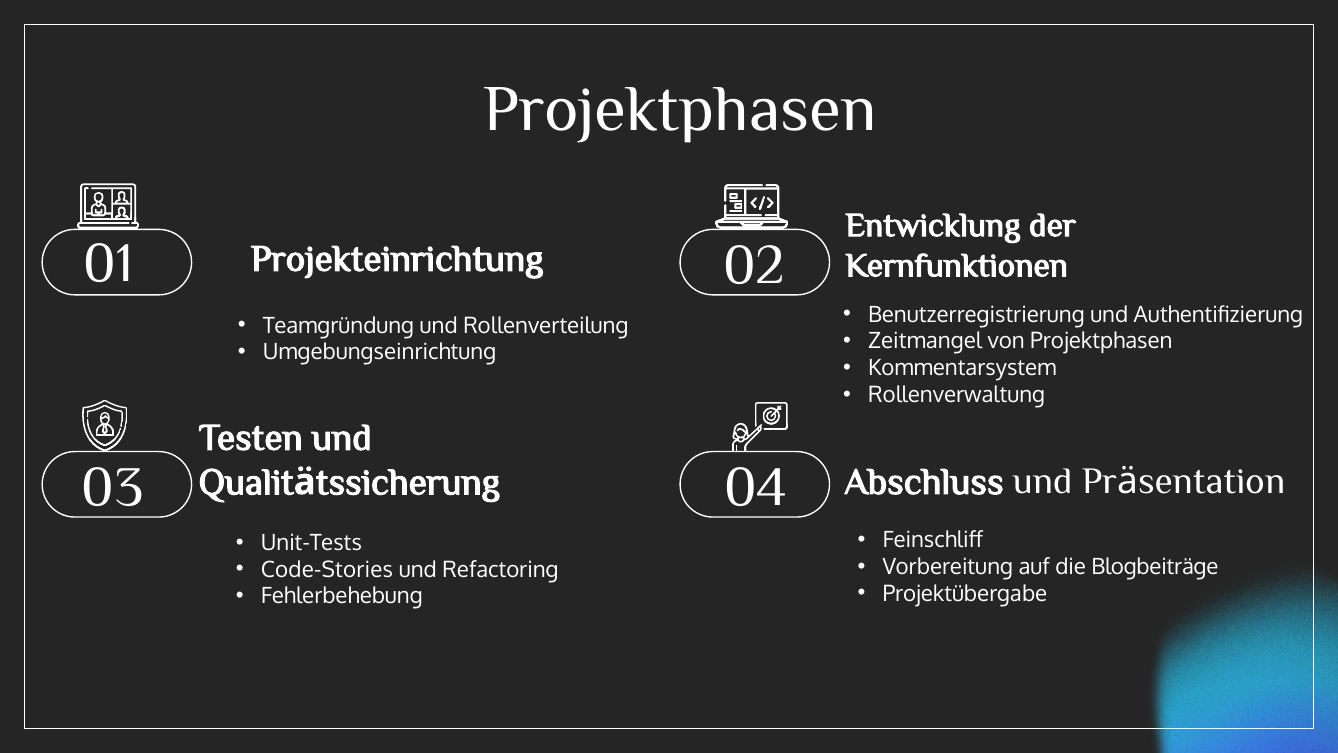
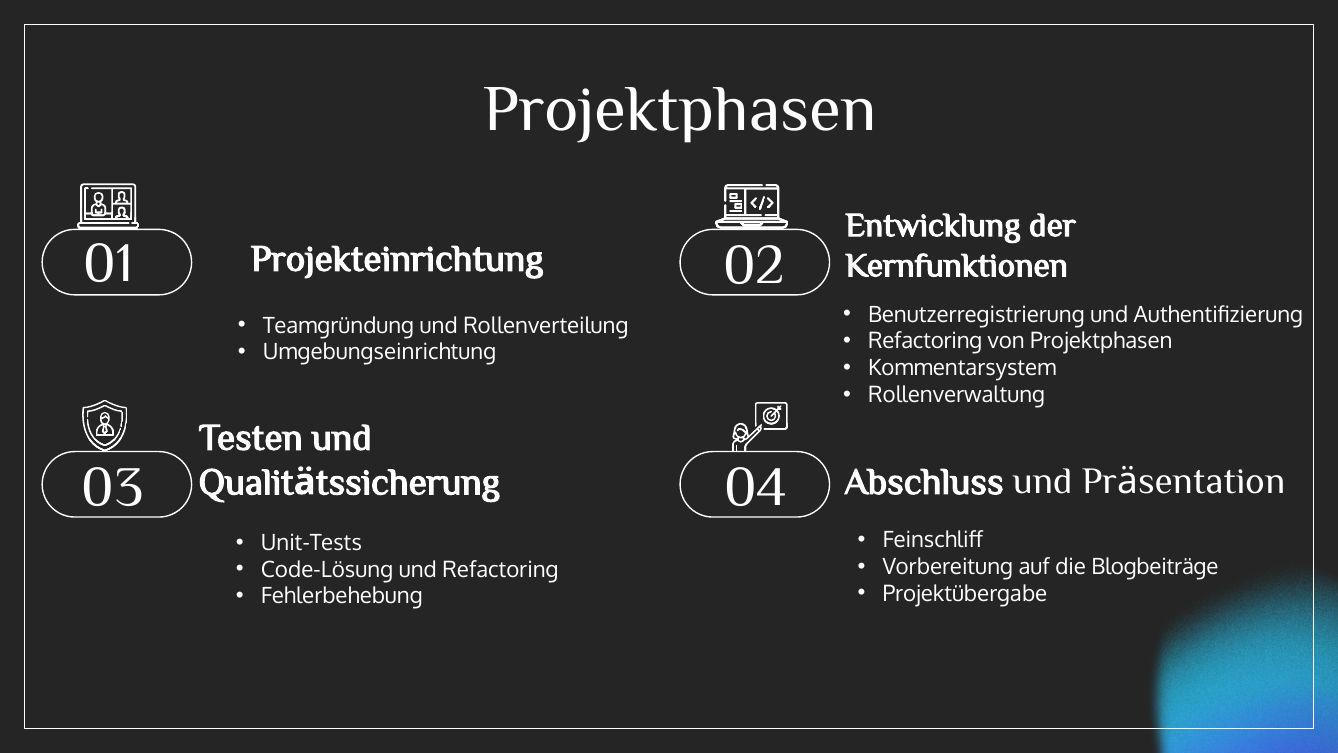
Zeitmangel at (925, 341): Zeitmangel -> Refactoring
Code-Stories: Code-Stories -> Code-Lösung
